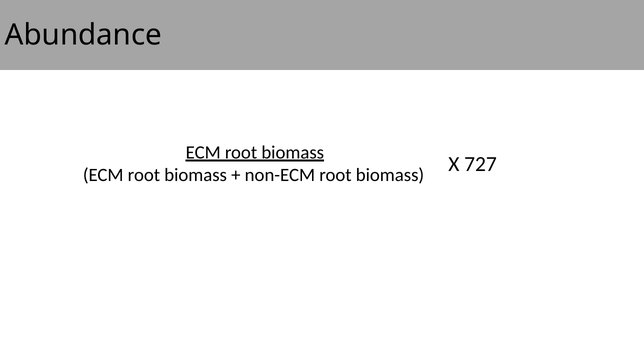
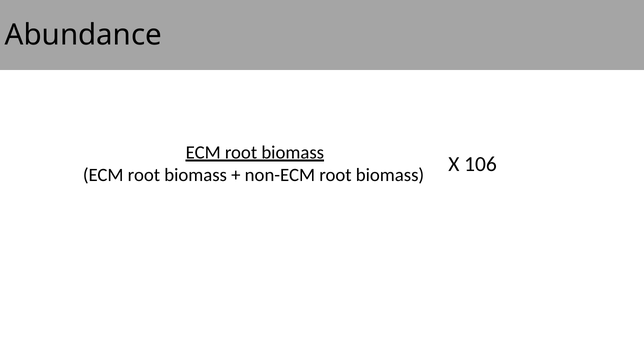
727: 727 -> 106
